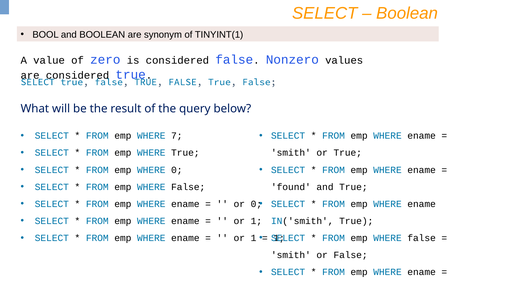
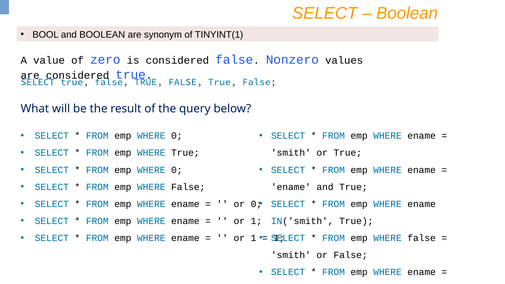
7 at (177, 136): 7 -> 0
found at (291, 187): found -> ename
